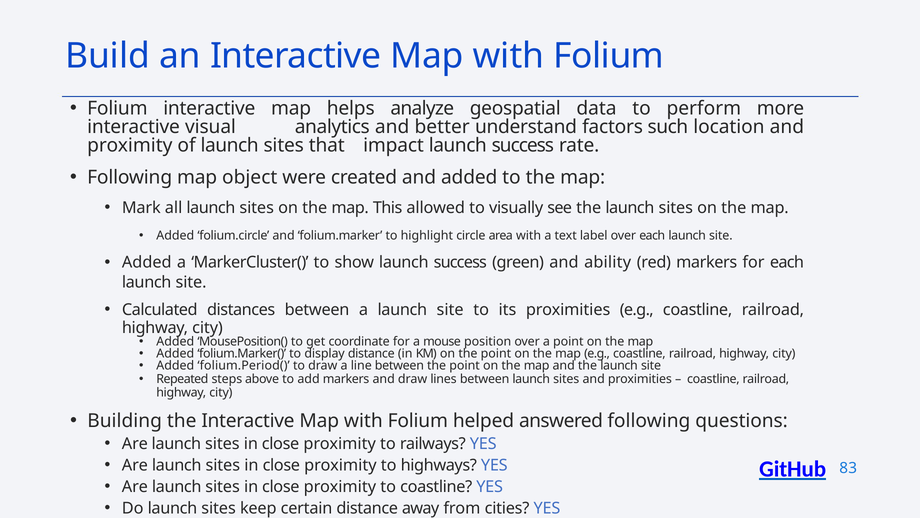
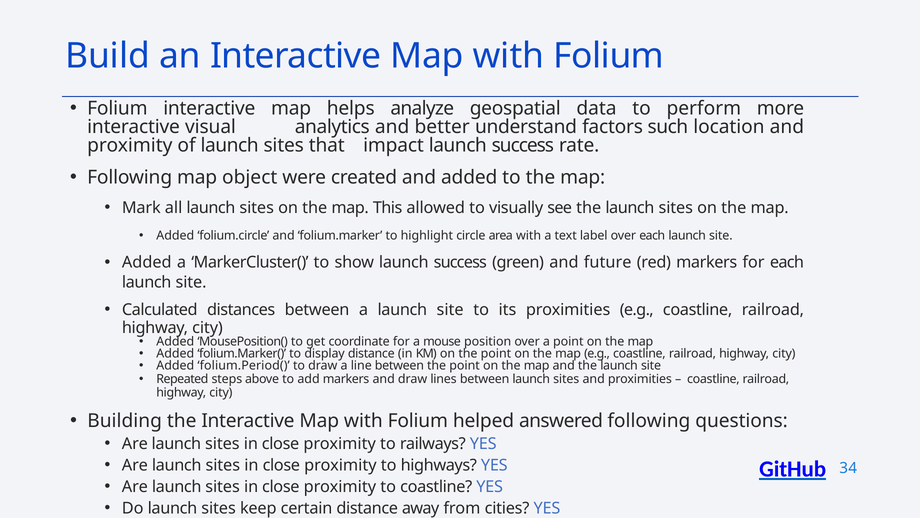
ability: ability -> future
83: 83 -> 34
